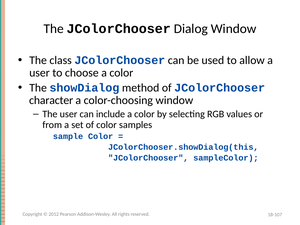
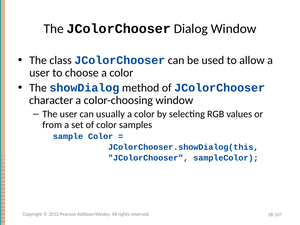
include: include -> usually
